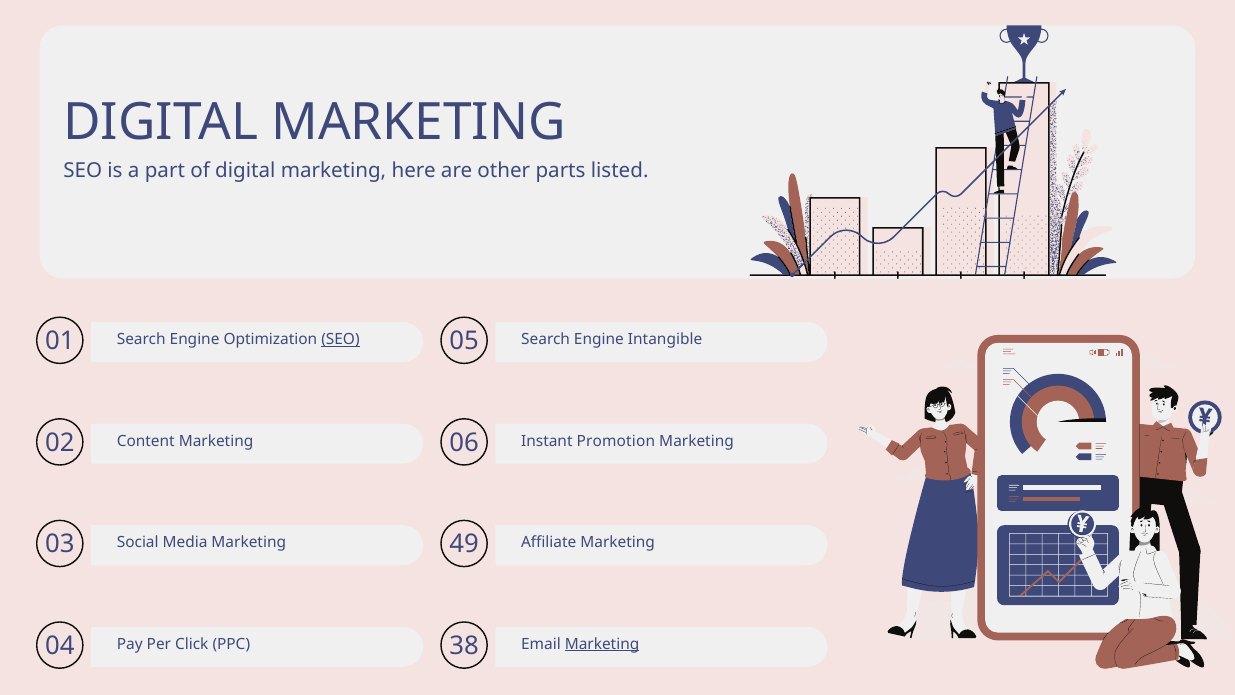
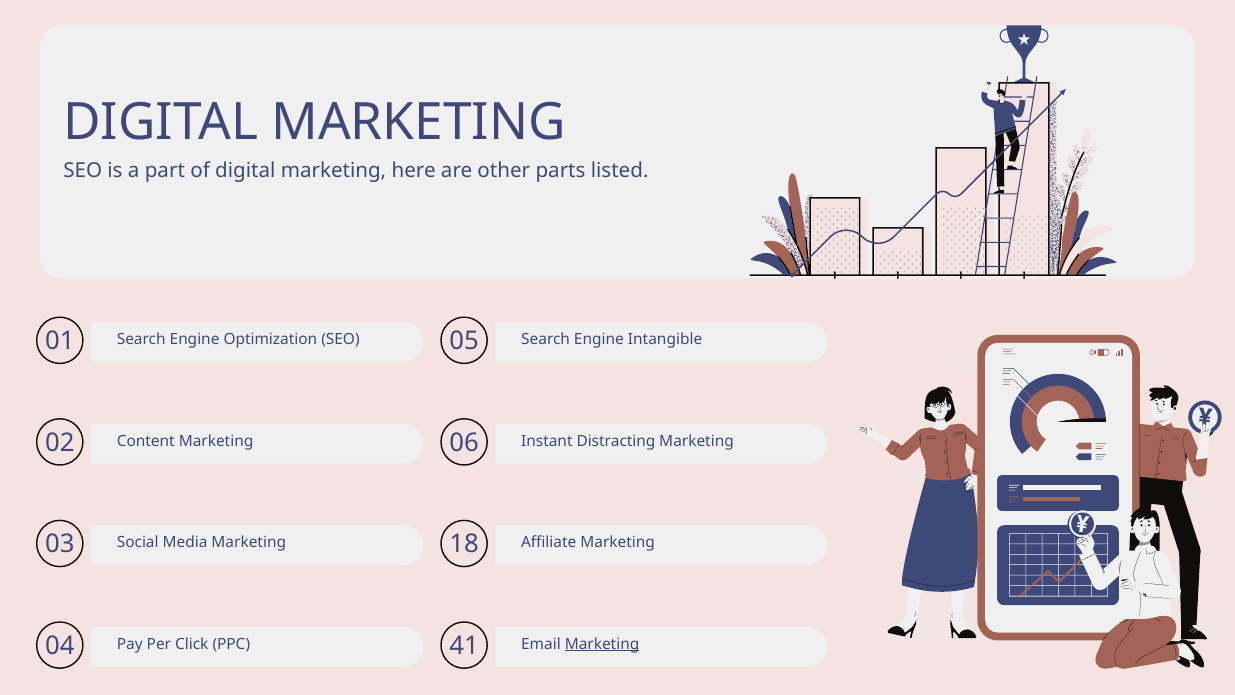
SEO at (340, 339) underline: present -> none
Promotion: Promotion -> Distracting
49: 49 -> 18
38: 38 -> 41
